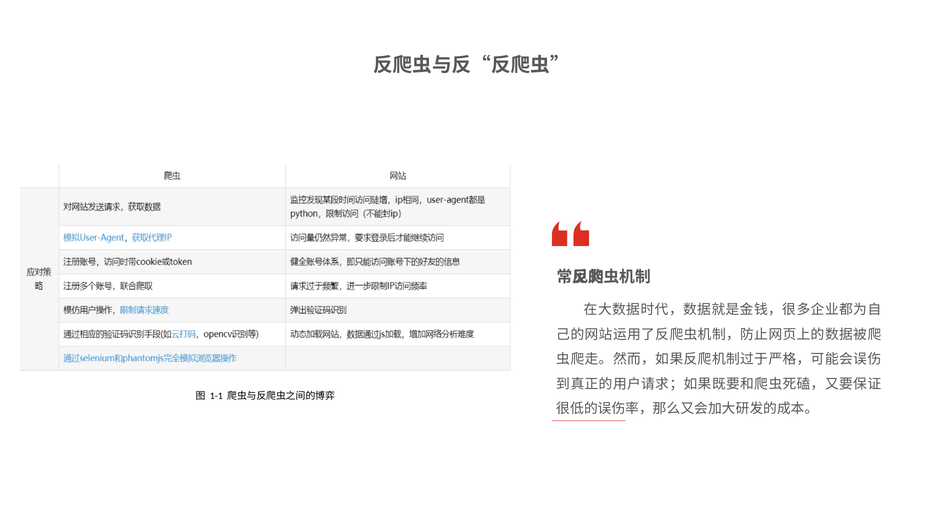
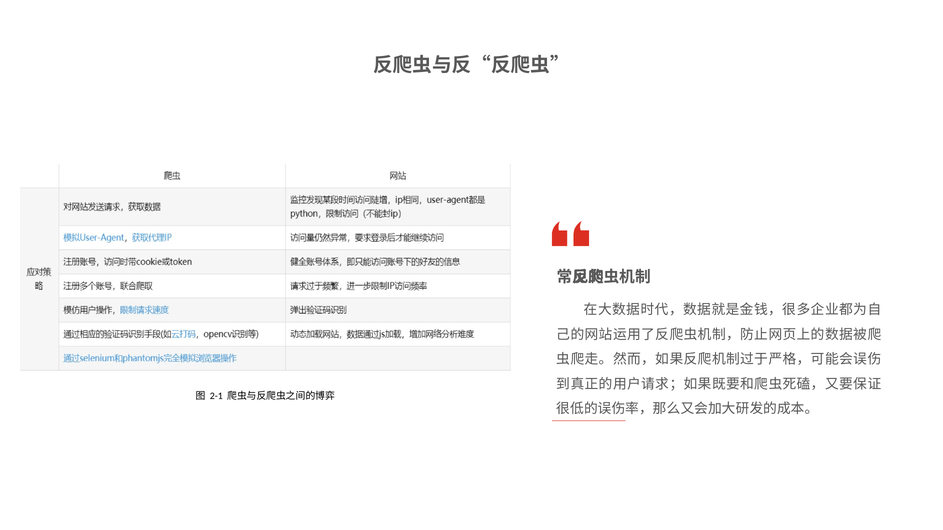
1-1: 1-1 -> 2-1
